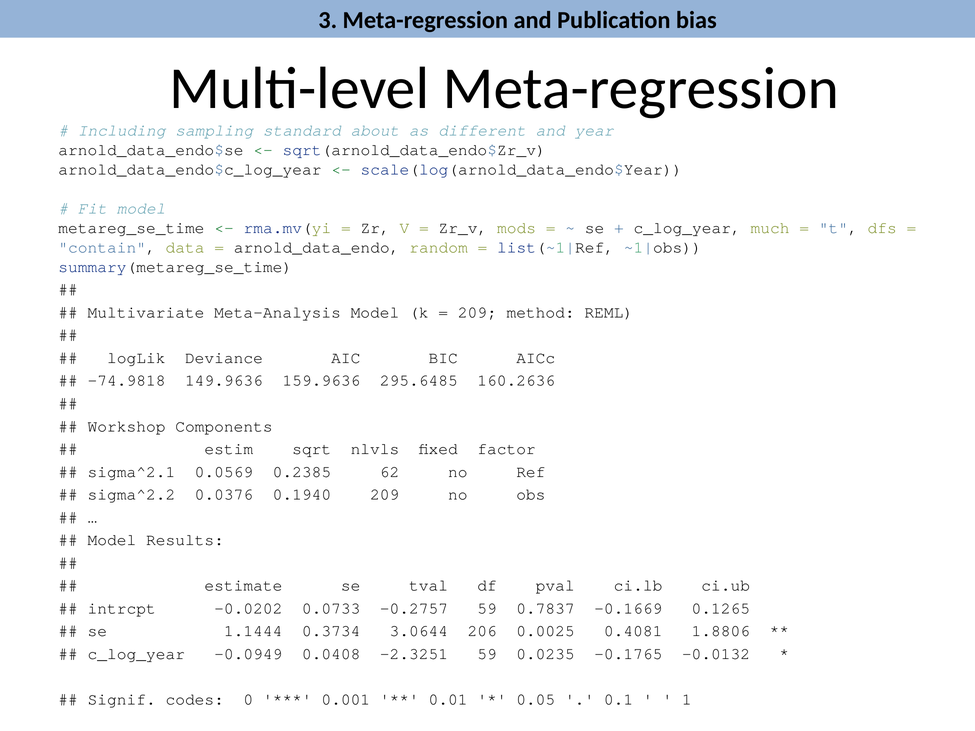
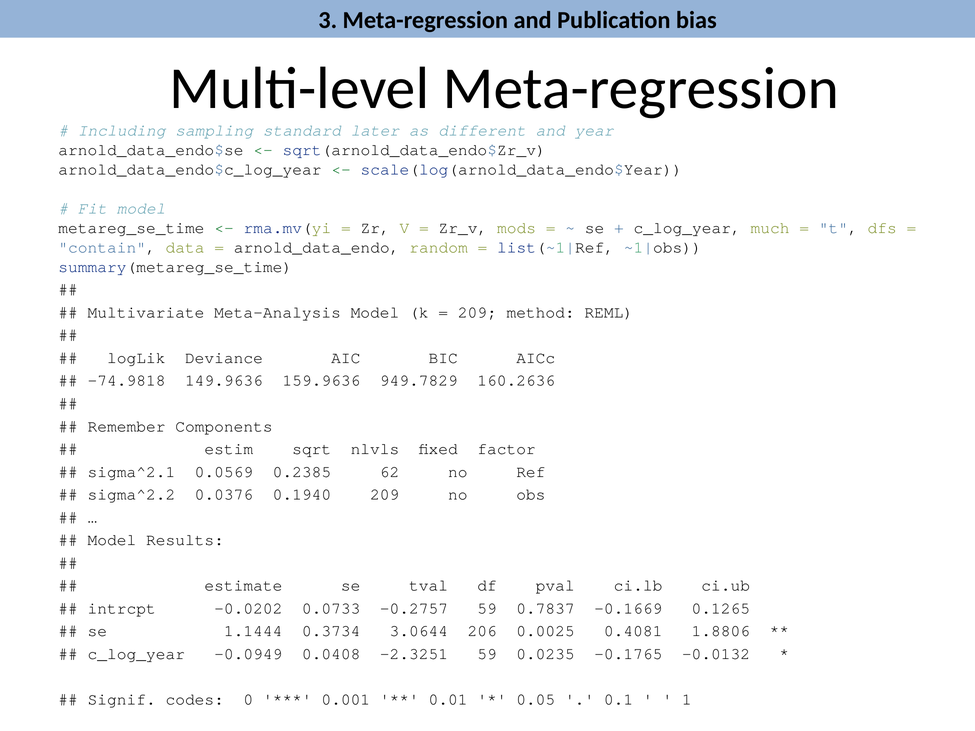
about: about -> later
295.6485: 295.6485 -> 949.7829
Workshop: Workshop -> Remember
